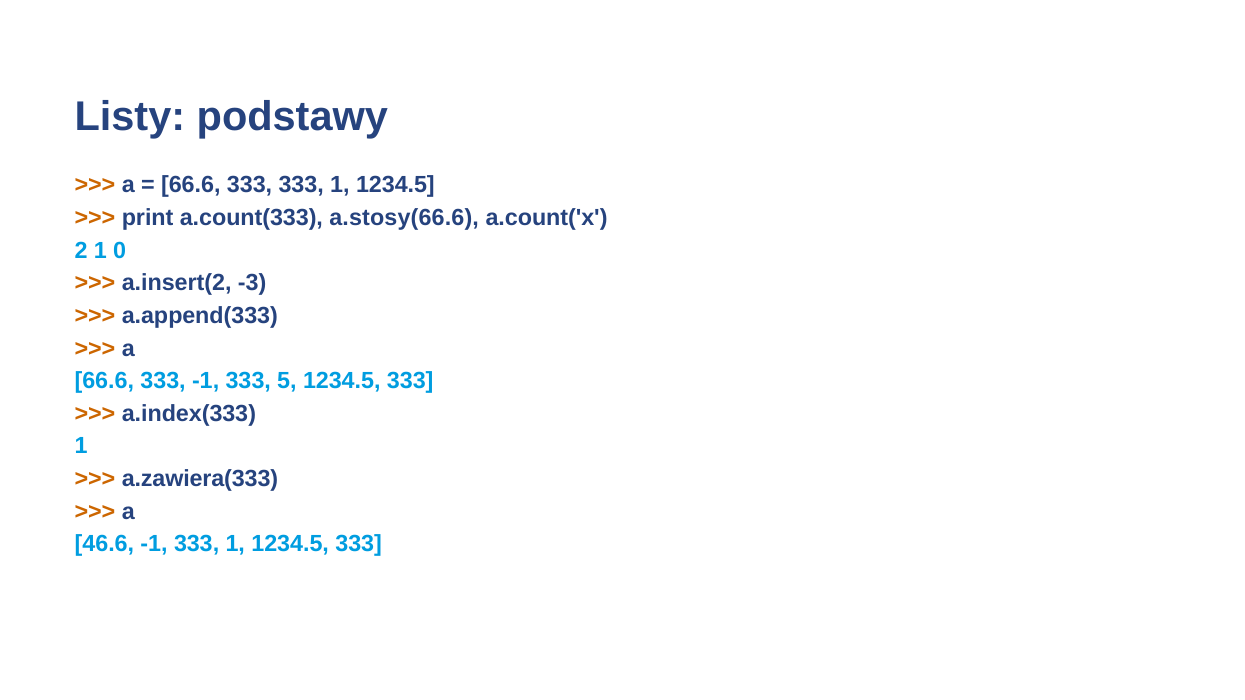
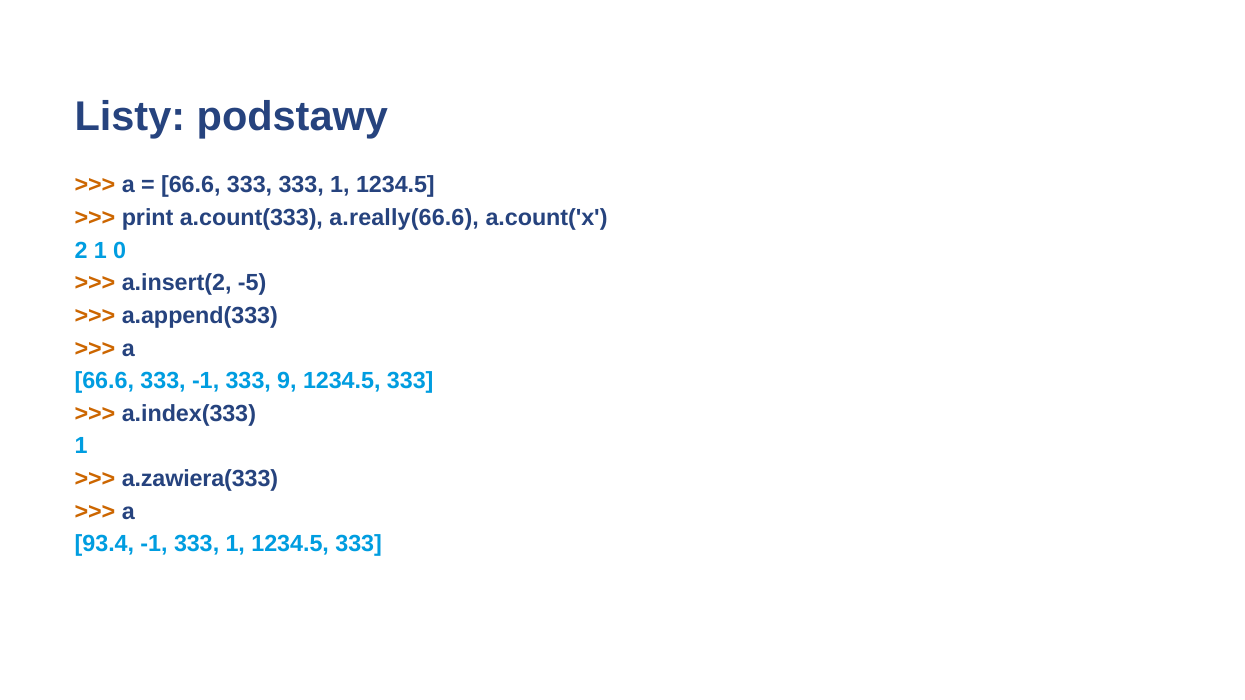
a.stosy(66.6: a.stosy(66.6 -> a.really(66.6
-3: -3 -> -5
5: 5 -> 9
46.6: 46.6 -> 93.4
